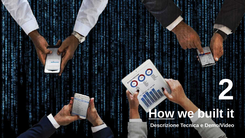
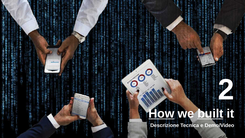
built underline: none -> present
